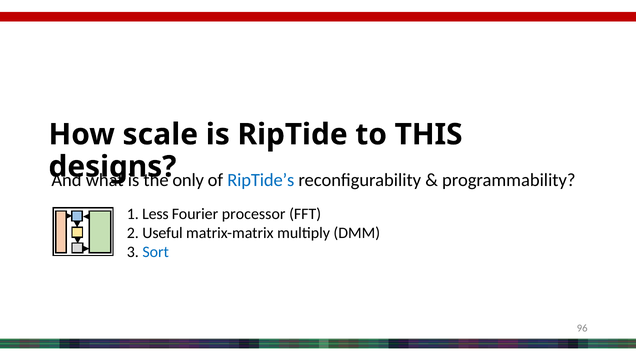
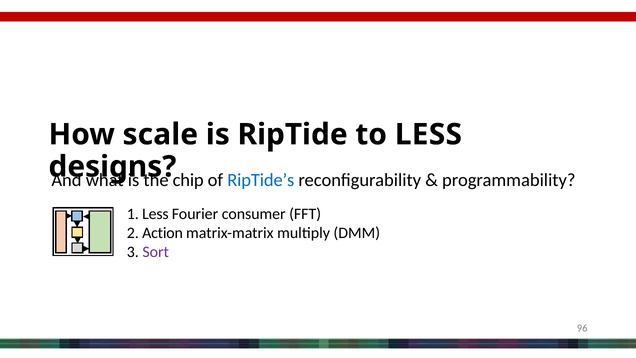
to THIS: THIS -> LESS
only: only -> chip
processor: processor -> consumer
Useful: Useful -> Action
Sort colour: blue -> purple
